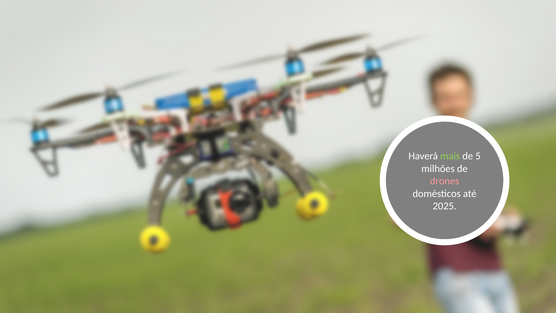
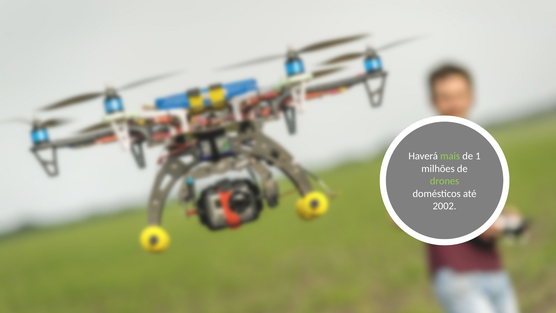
5: 5 -> 1
drones colour: pink -> light green
2025: 2025 -> 2002
